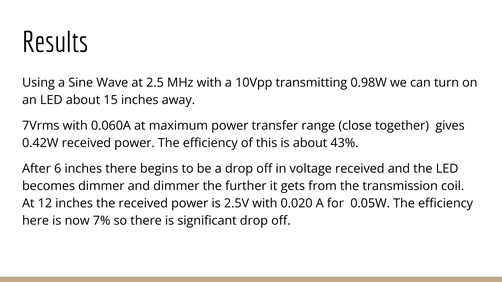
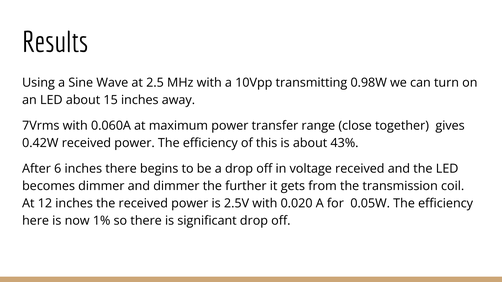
7%: 7% -> 1%
